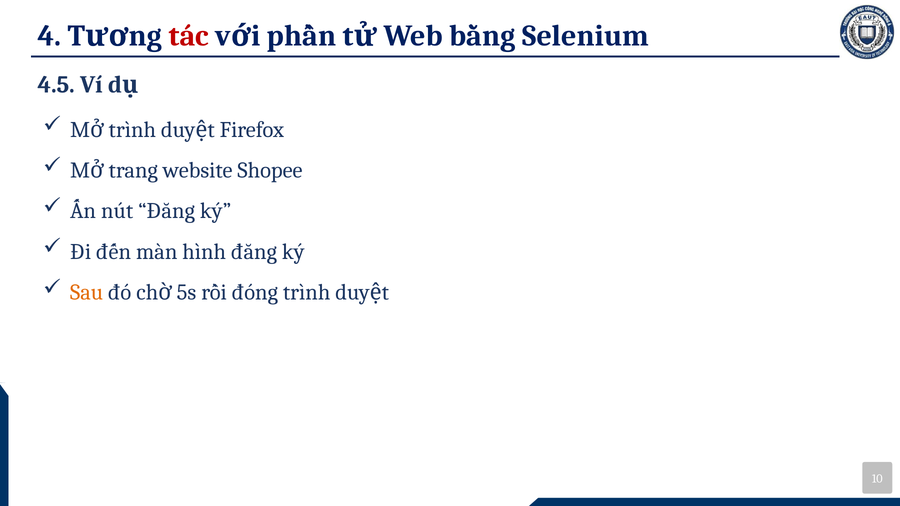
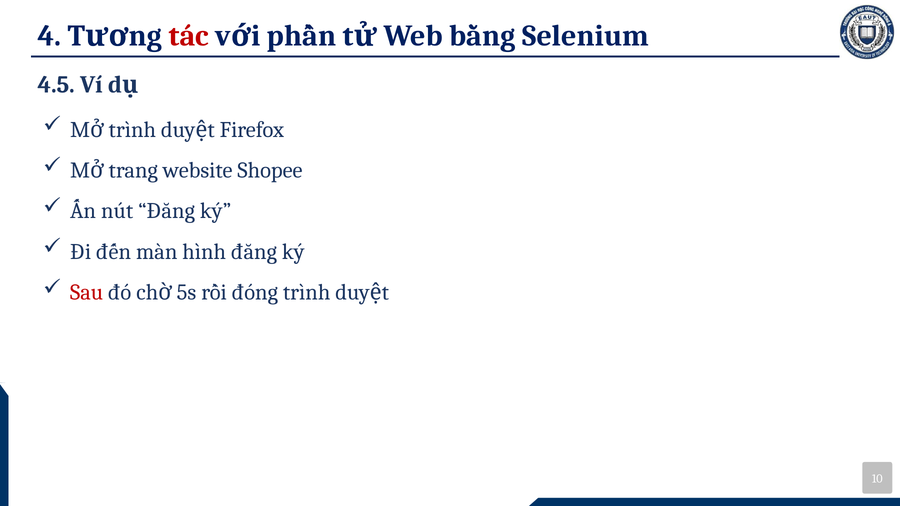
Sau colour: orange -> red
